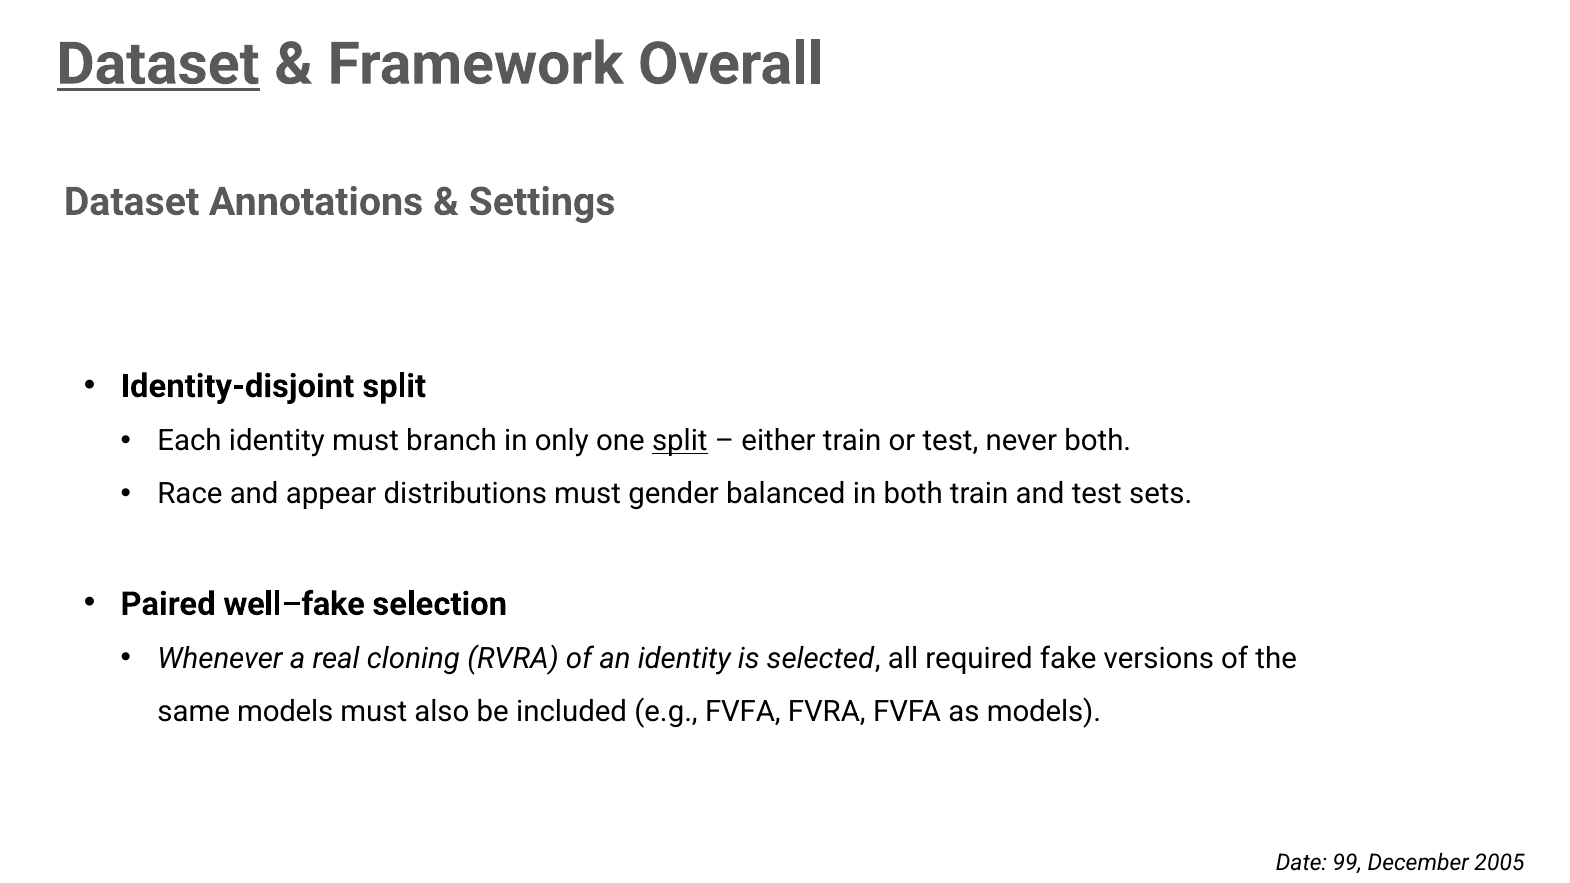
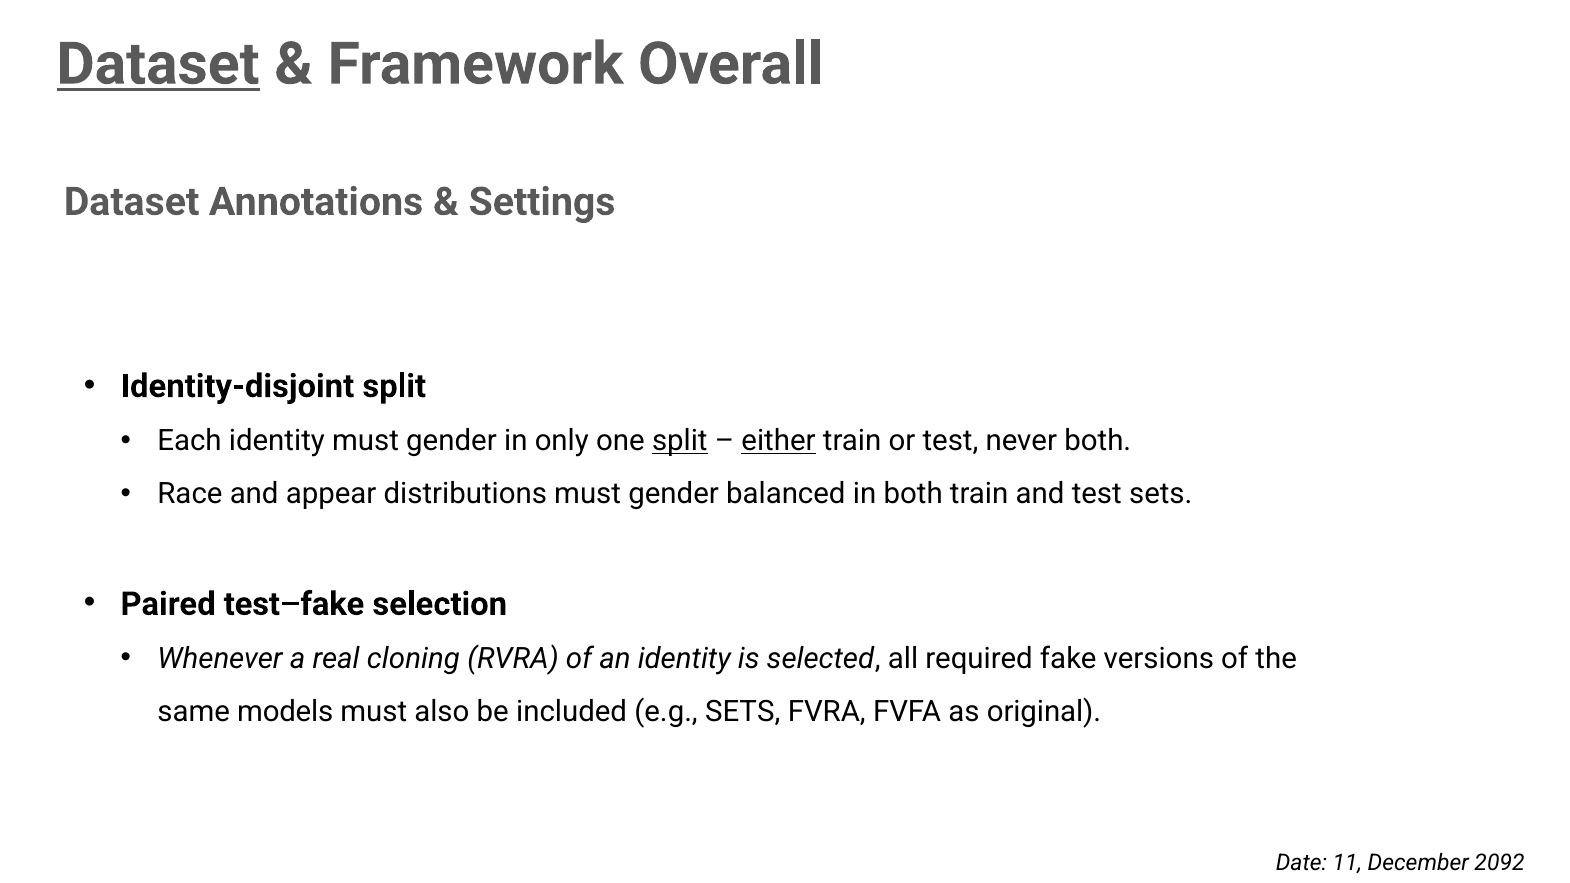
identity must branch: branch -> gender
either underline: none -> present
well–fake: well–fake -> test–fake
e.g FVFA: FVFA -> SETS
as models: models -> original
99: 99 -> 11
2005: 2005 -> 2092
